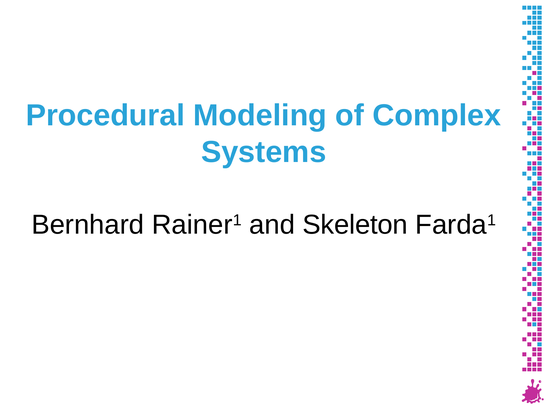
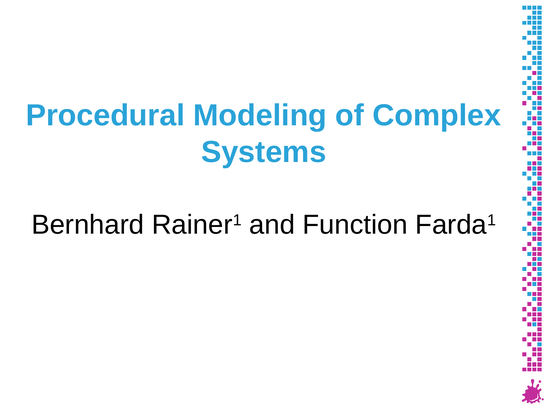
Skeleton: Skeleton -> Function
